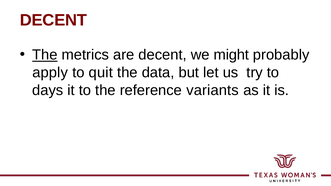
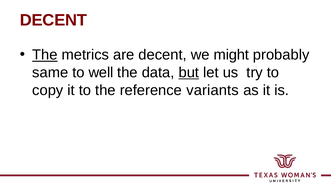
apply: apply -> same
quit: quit -> well
but underline: none -> present
days: days -> copy
